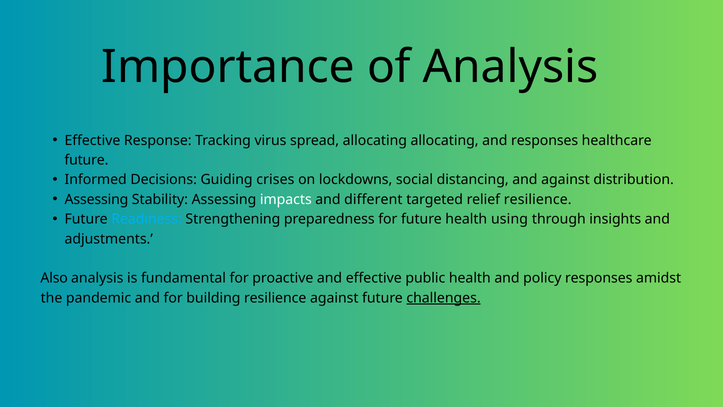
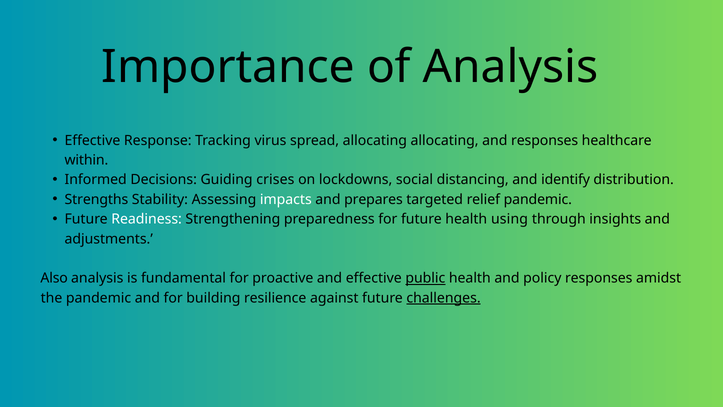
future at (86, 160): future -> within
and against: against -> identify
Assessing at (96, 199): Assessing -> Strengths
different: different -> prepares
relief resilience: resilience -> pandemic
Readiness colour: light blue -> white
public underline: none -> present
